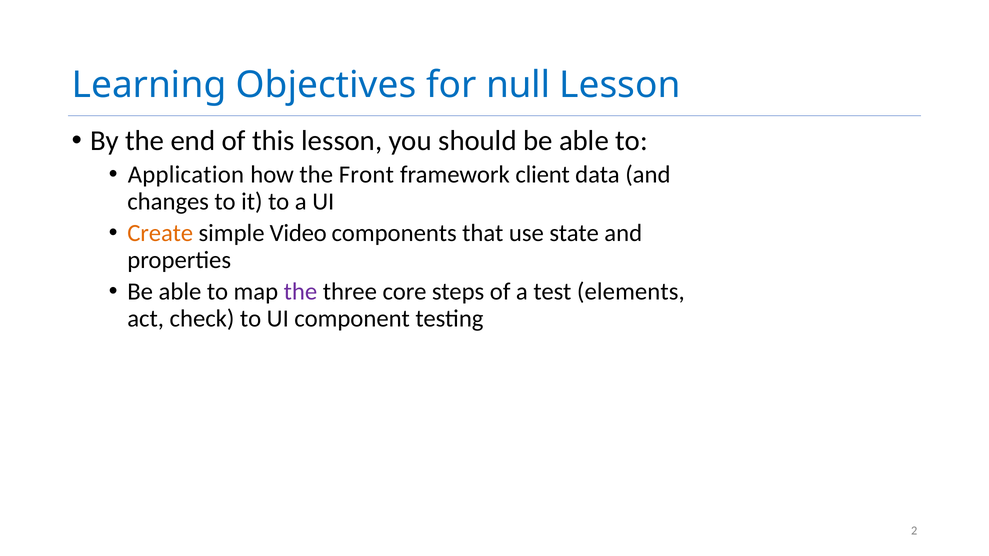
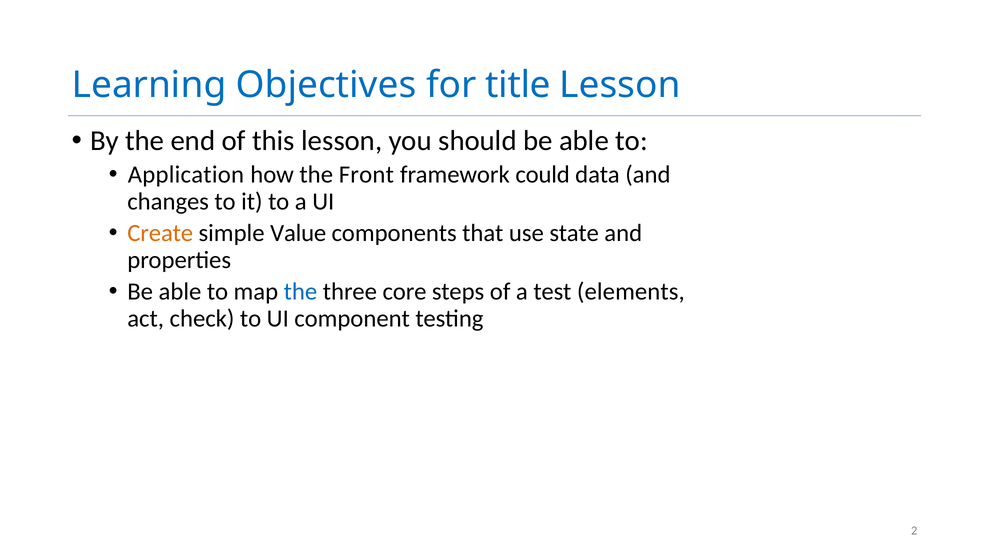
null: null -> title
client: client -> could
Video: Video -> Value
the at (300, 292) colour: purple -> blue
